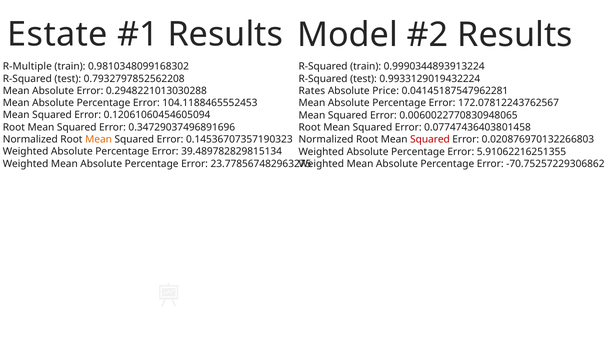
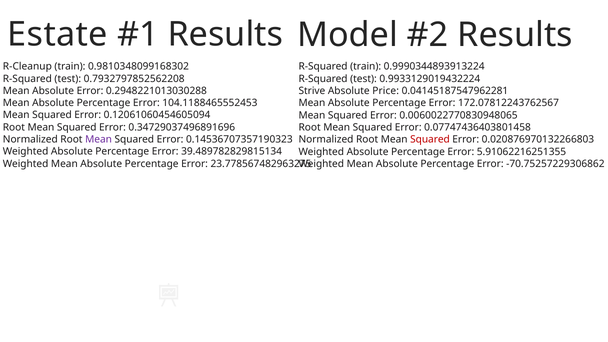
R-Multiple: R-Multiple -> R-Cleanup
Rates: Rates -> Strive
Mean at (99, 139) colour: orange -> purple
